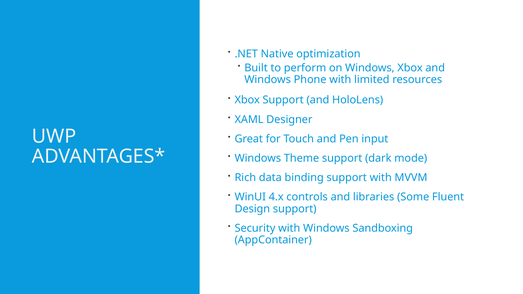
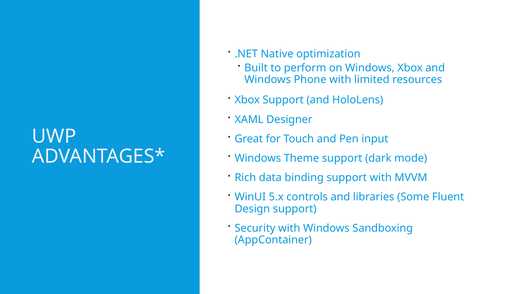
4.x: 4.x -> 5.x
